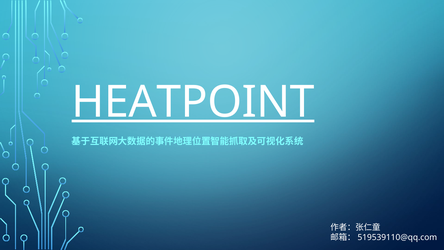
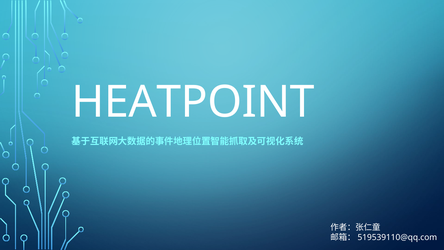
HEATPOINT underline: present -> none
